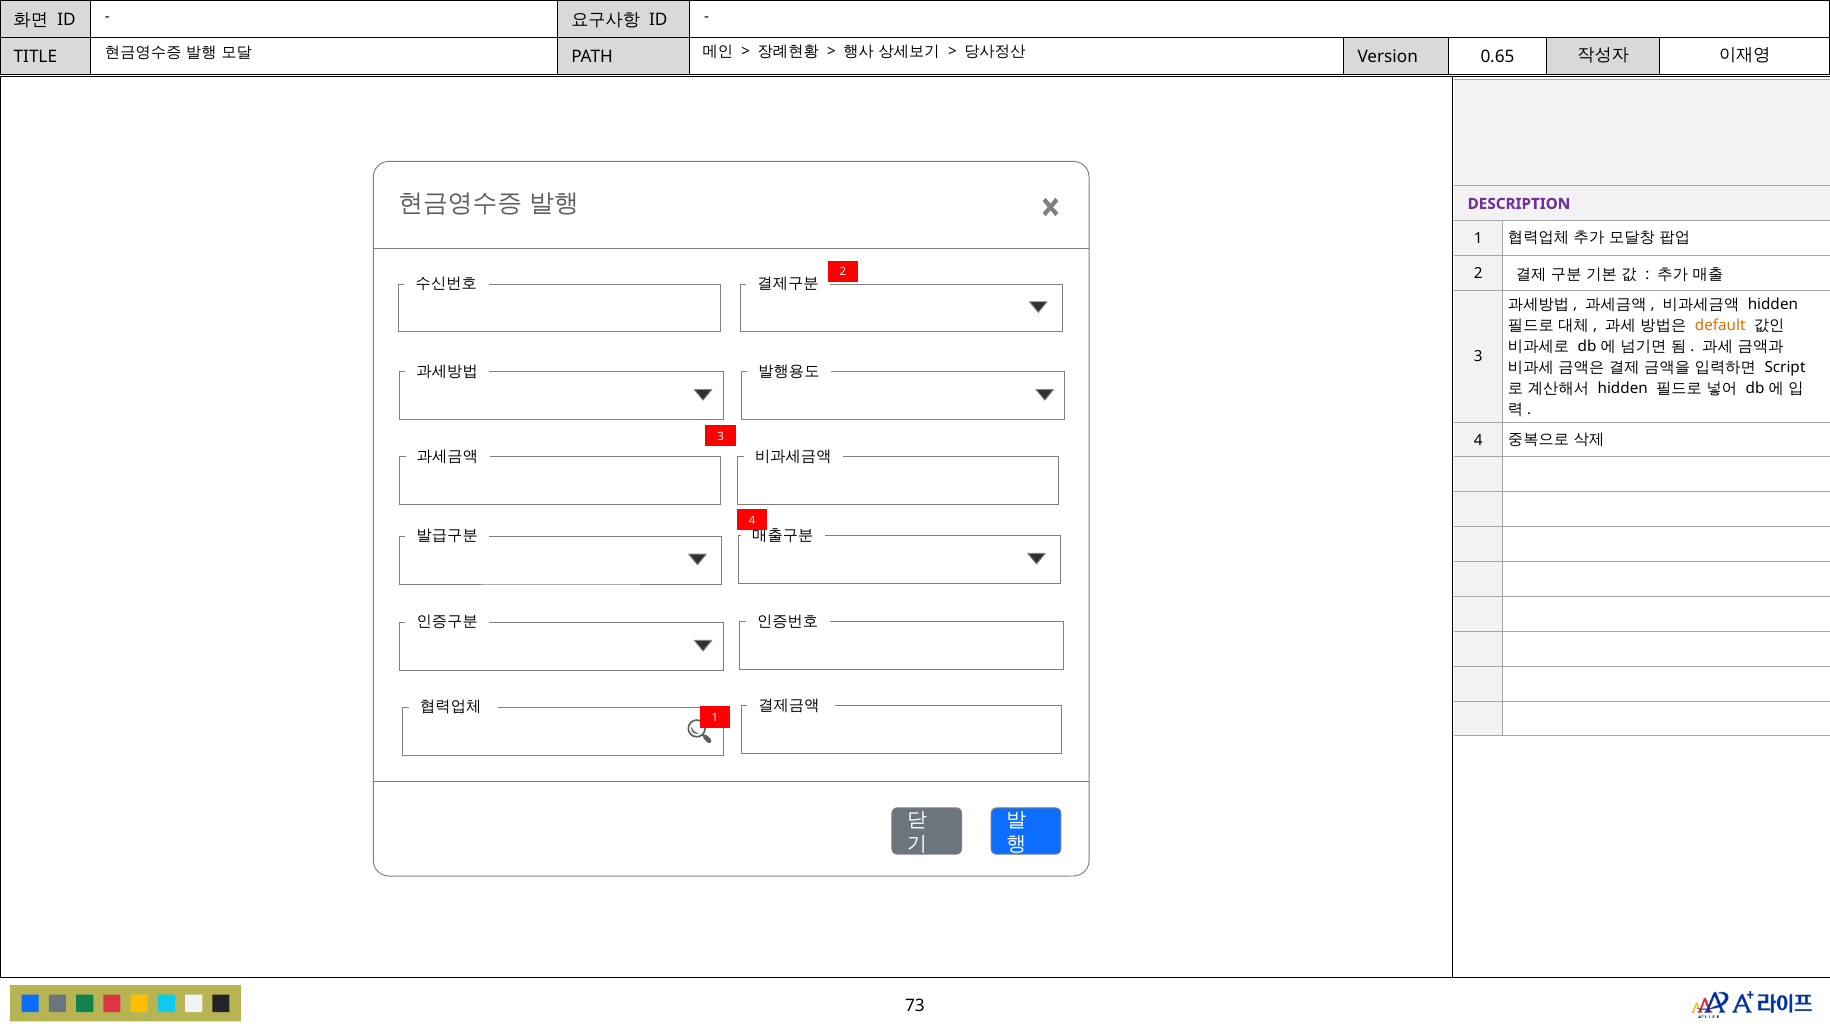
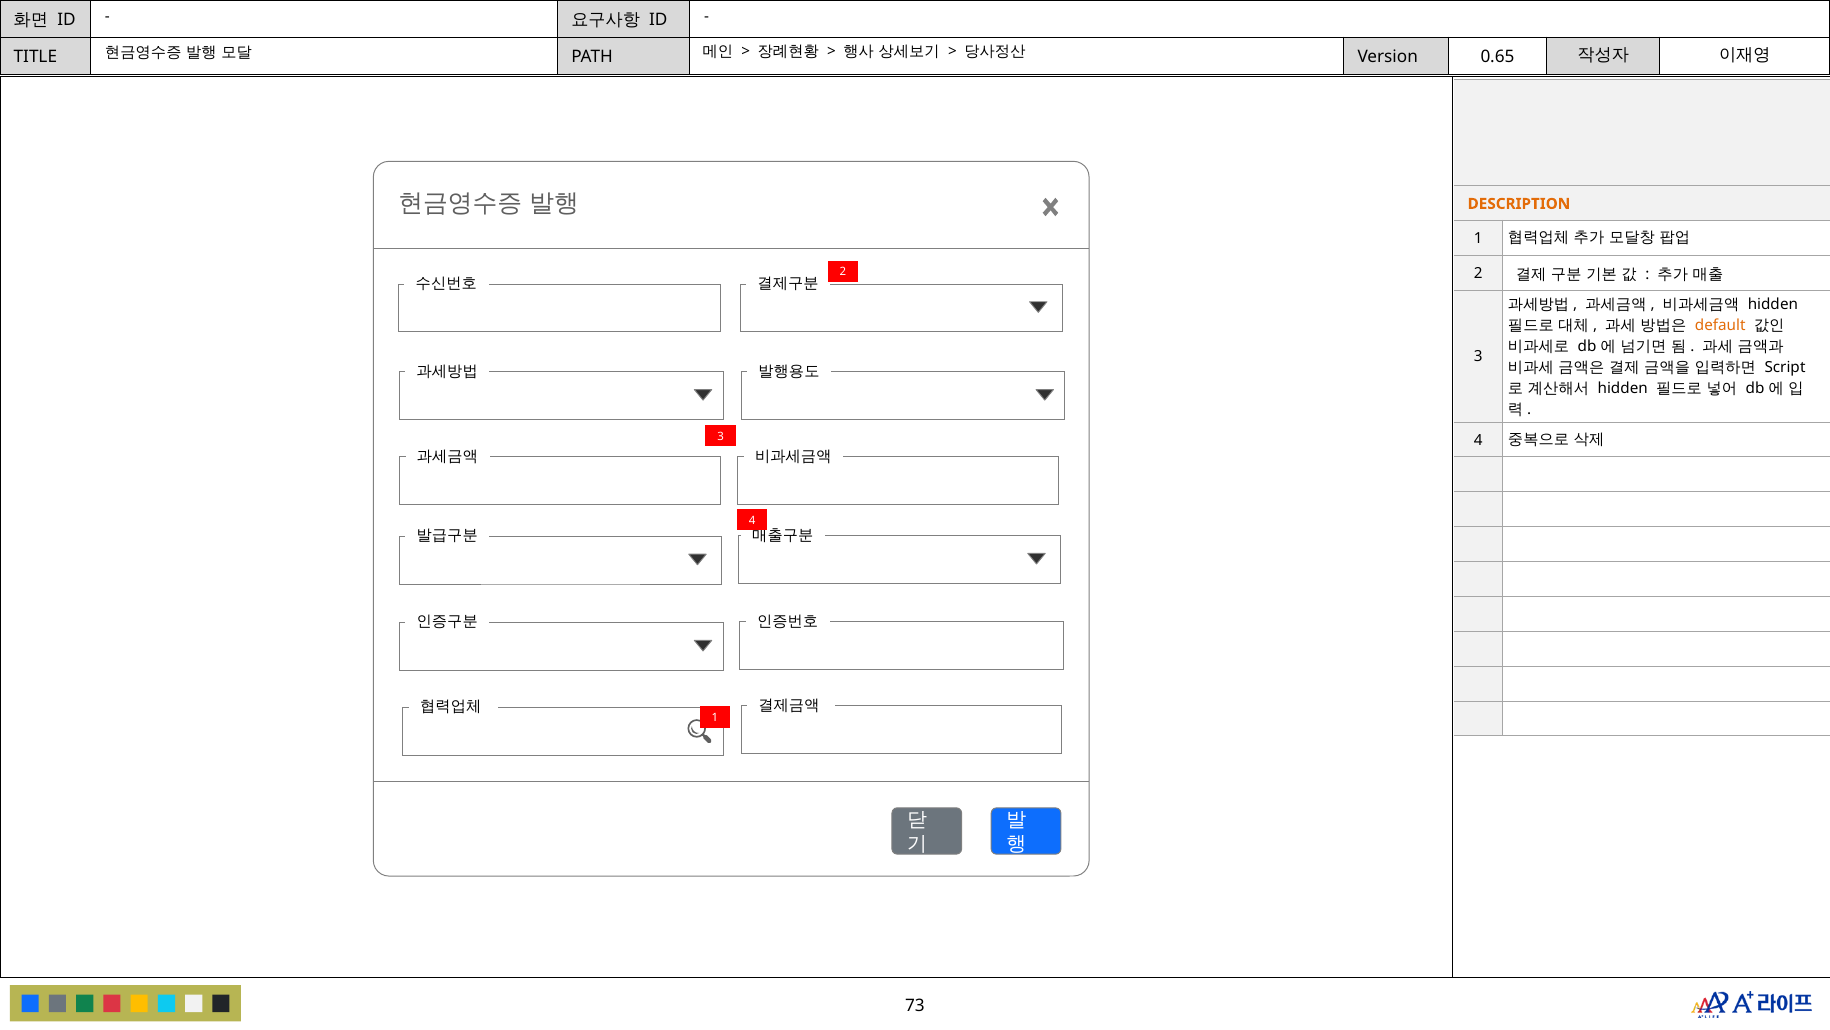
DESCRIPTION colour: purple -> orange
